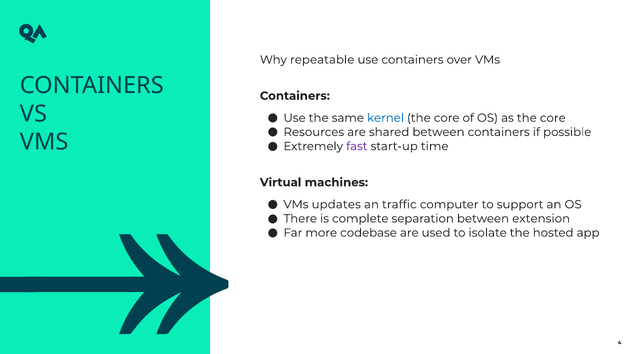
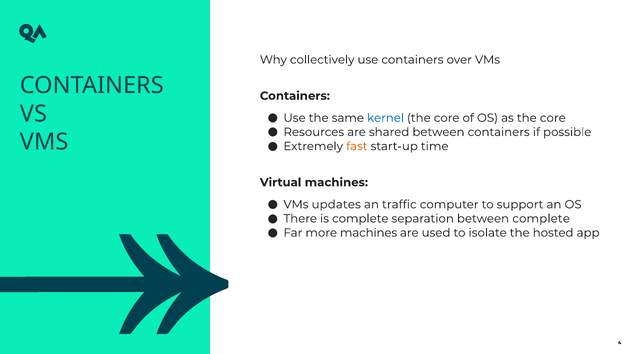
repeatable: repeatable -> collectively
fast colour: purple -> orange
between extension: extension -> complete
more codebase: codebase -> machines
